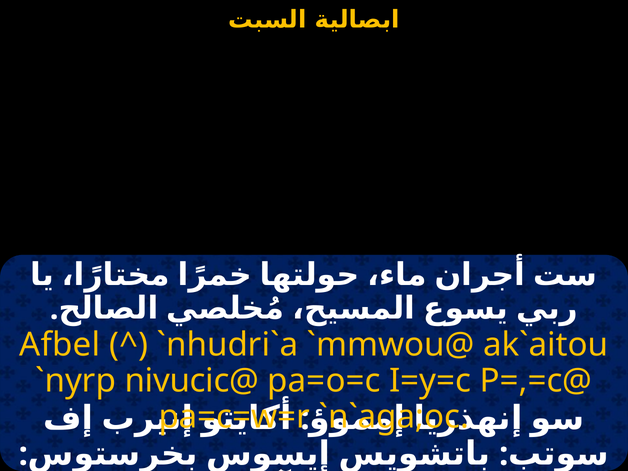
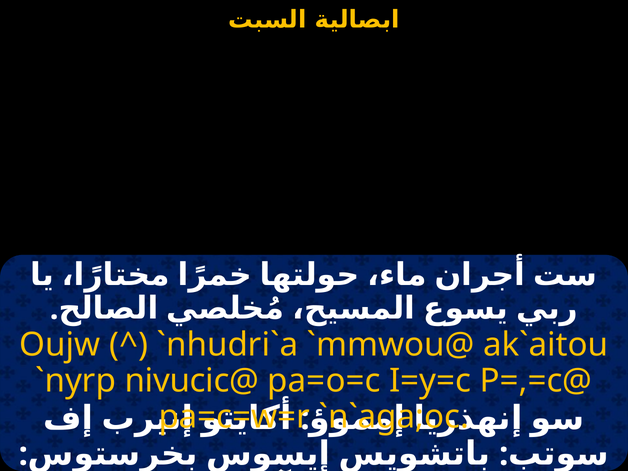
Afbel: Afbel -> Oujw
